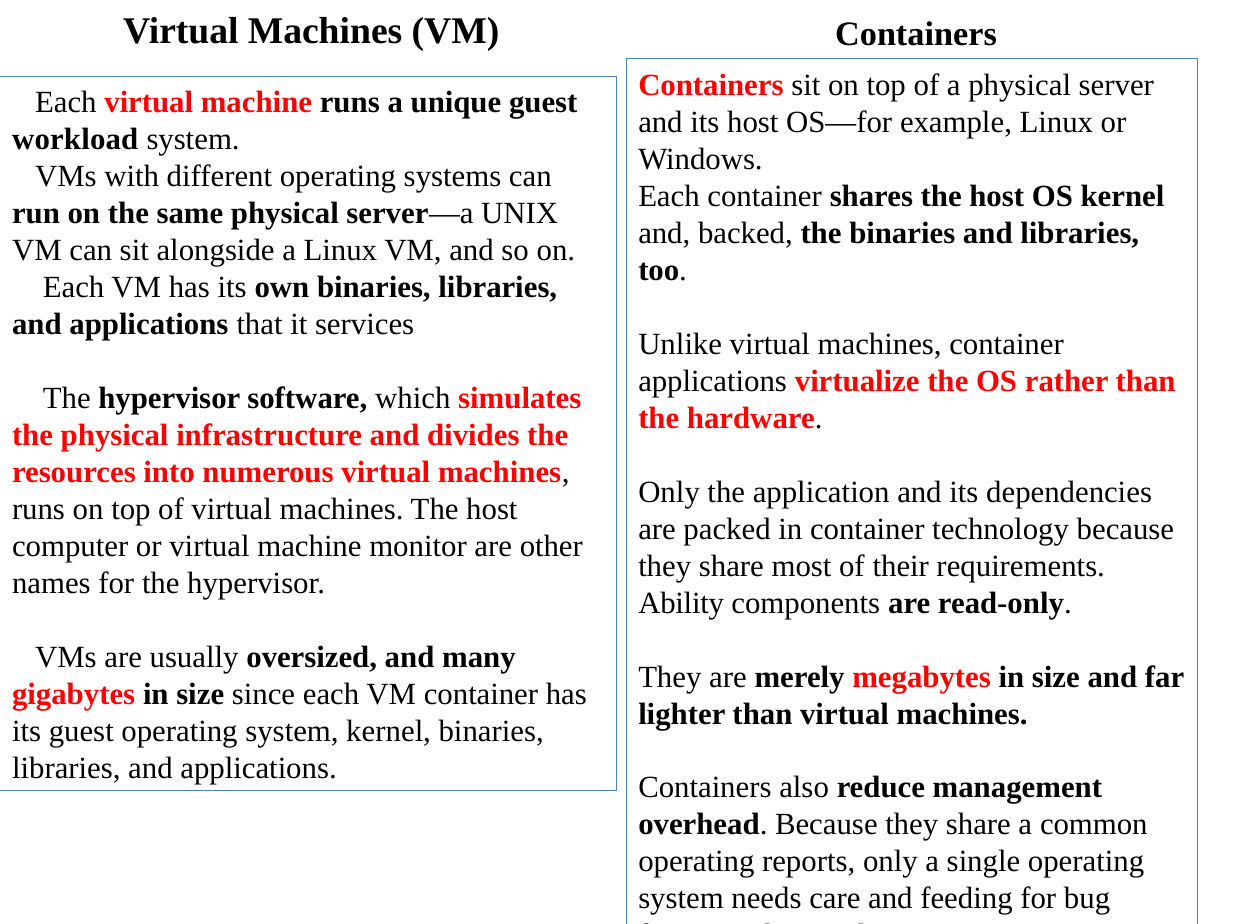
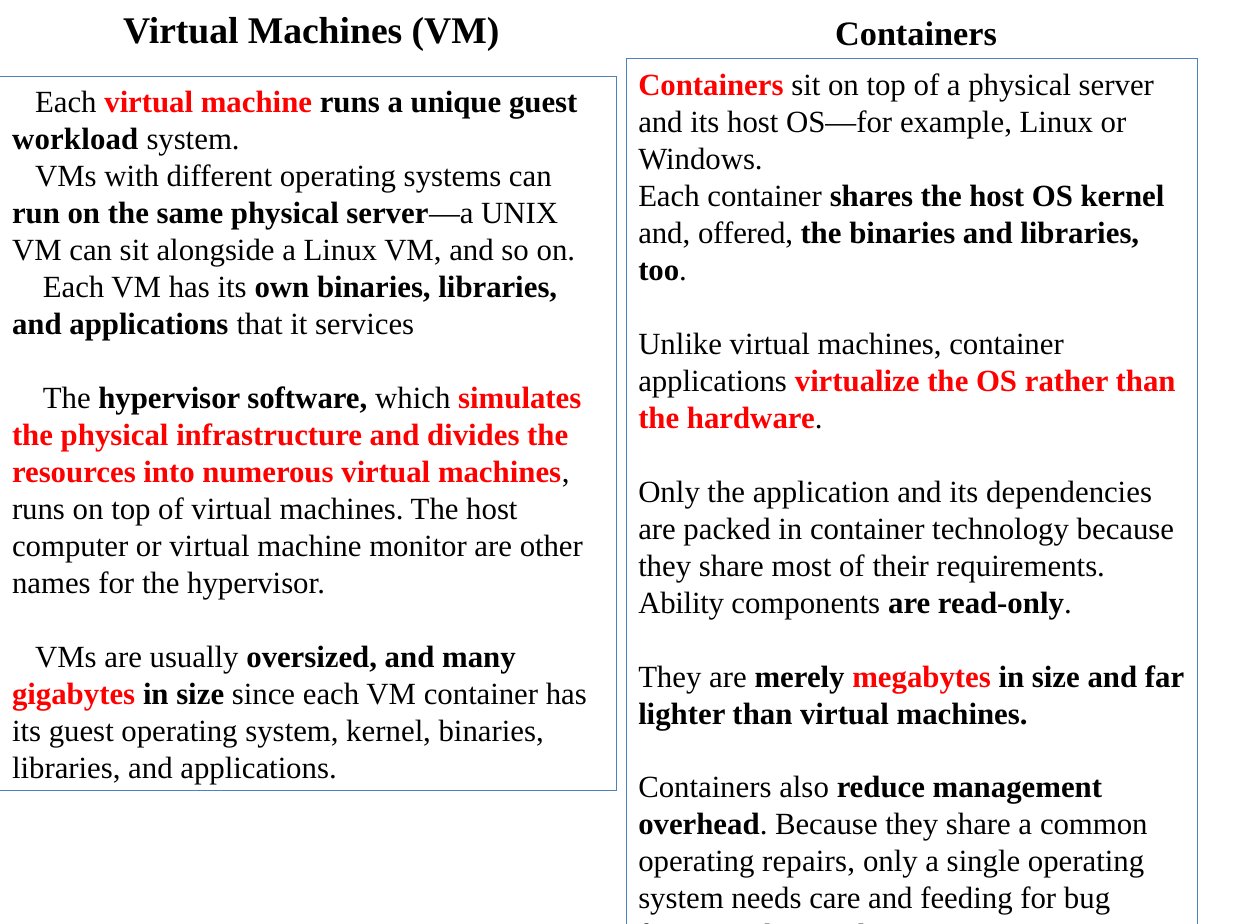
backed: backed -> offered
reports: reports -> repairs
